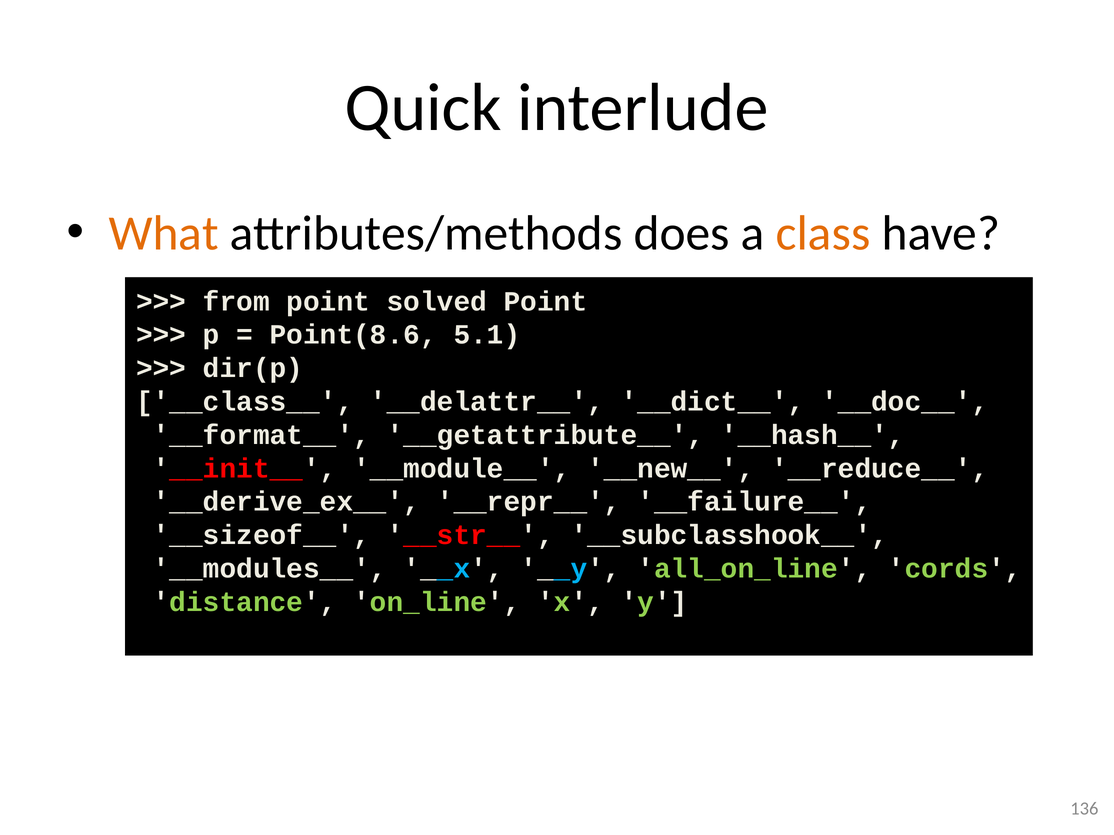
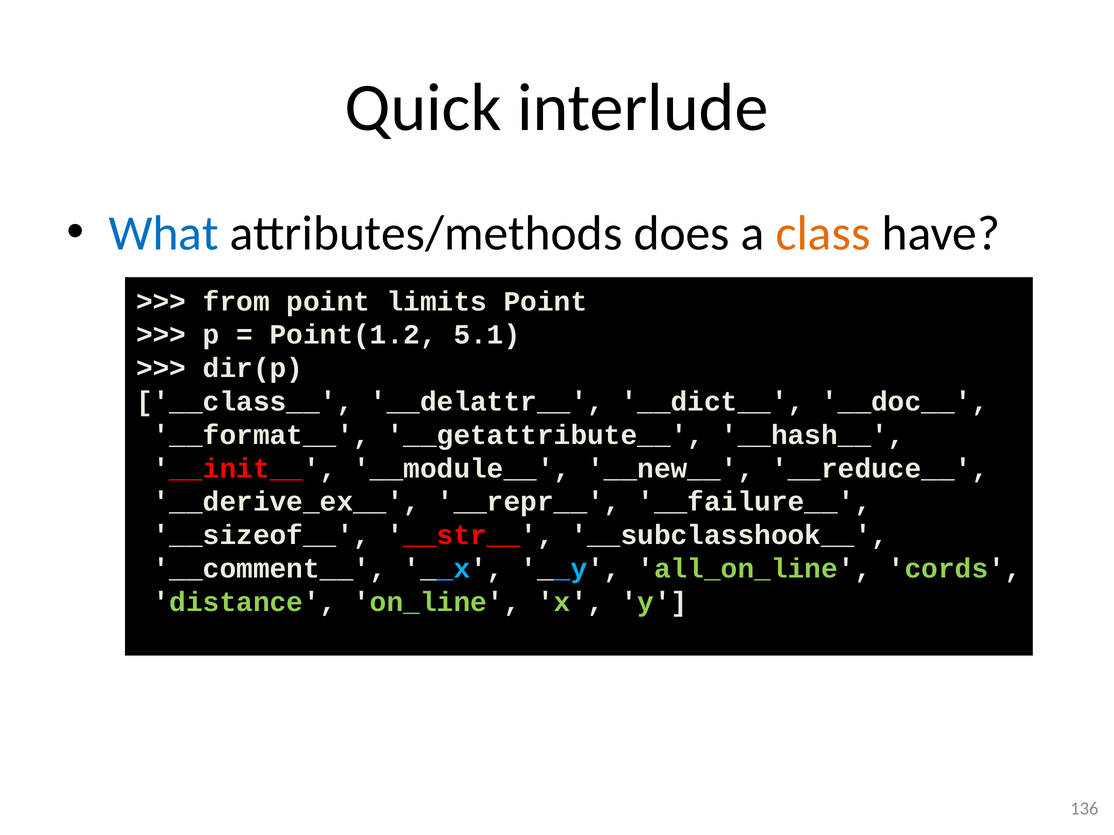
What colour: orange -> blue
solved: solved -> limits
Point(8.6: Point(8.6 -> Point(1.2
__modules__: __modules__ -> __comment__
